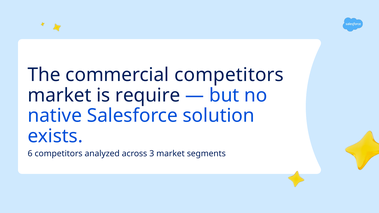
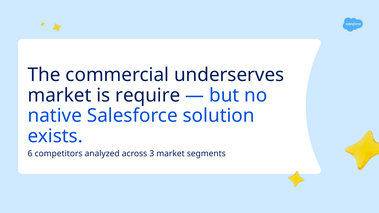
commercial competitors: competitors -> underserves
